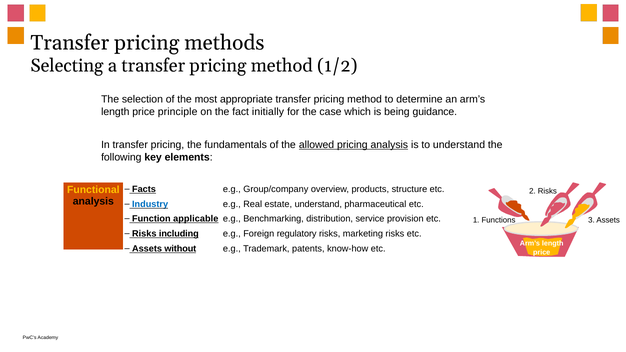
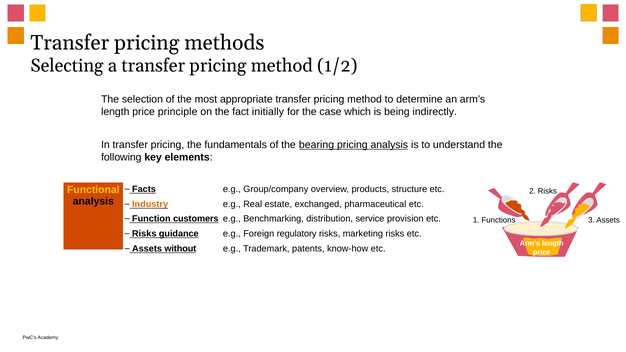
guidance: guidance -> indirectly
allowed: allowed -> bearing
Industry colour: blue -> orange
estate understand: understand -> exchanged
applicable: applicable -> customers
including: including -> guidance
